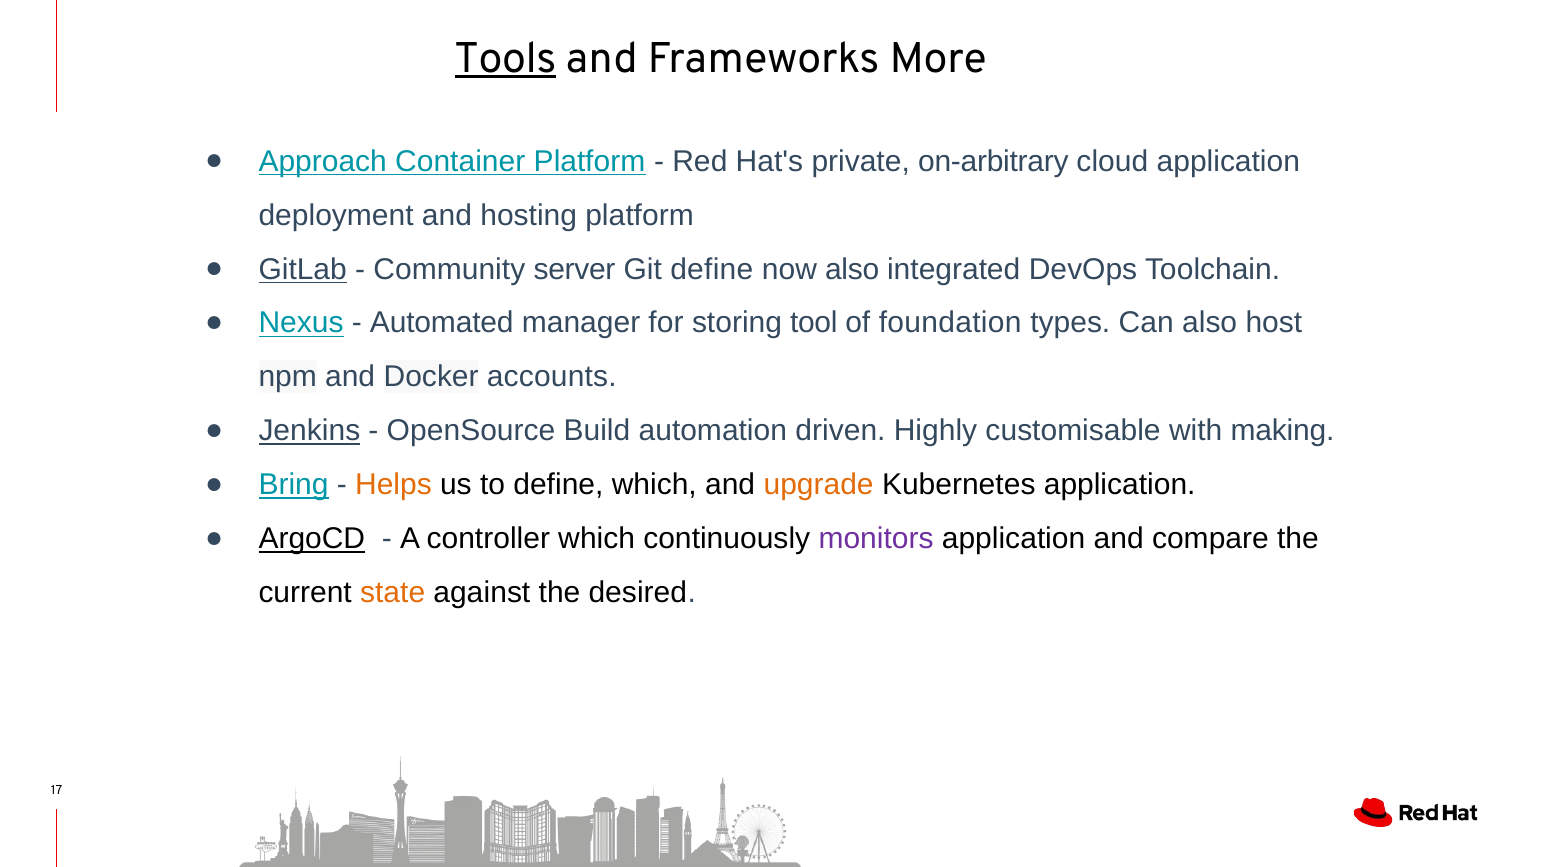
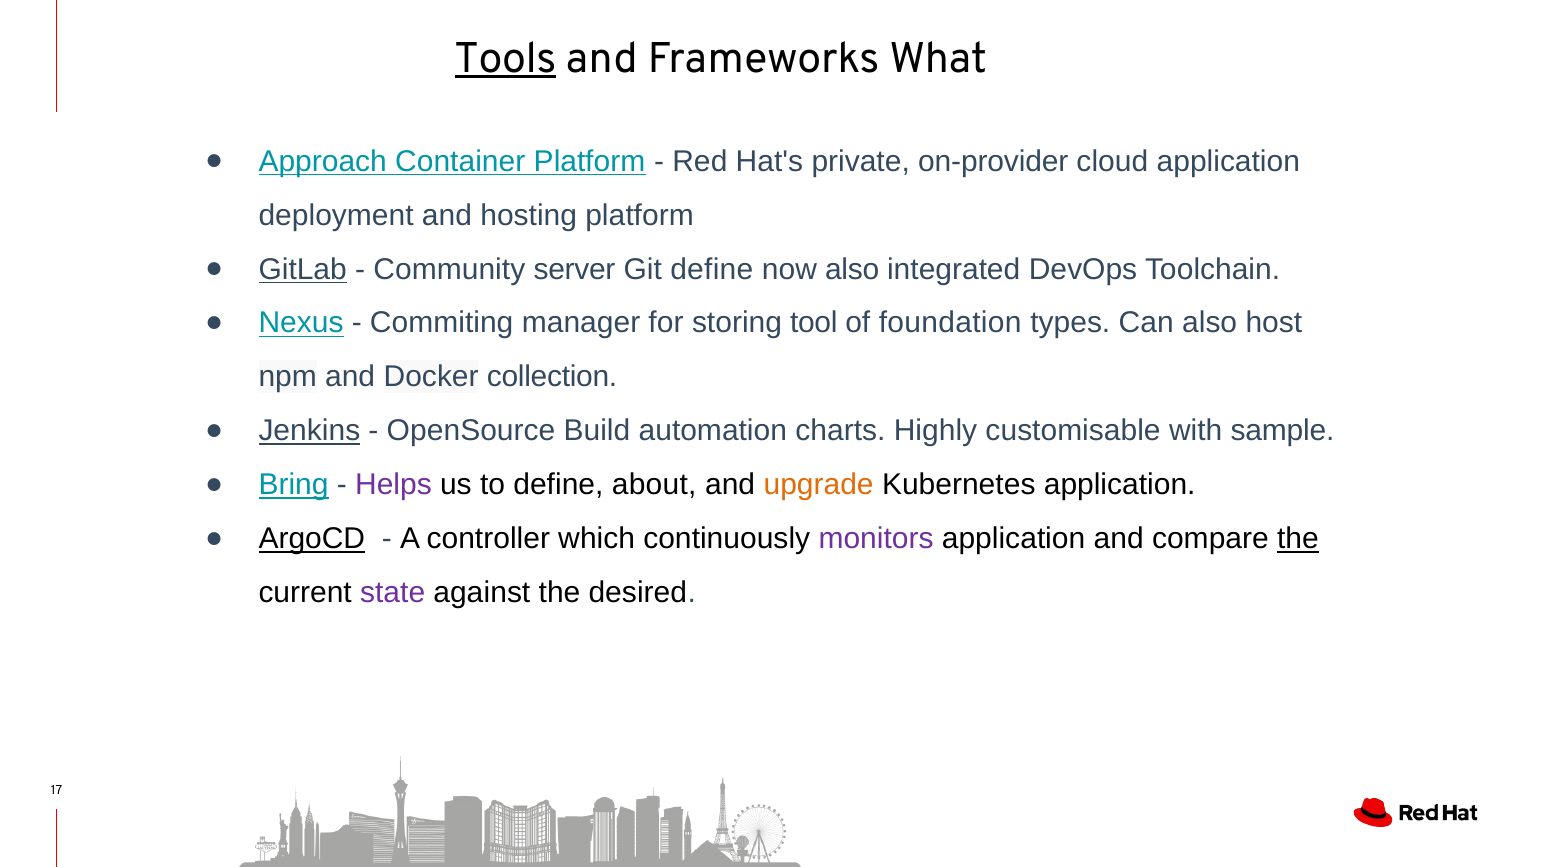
More: More -> What
on-arbitrary: on-arbitrary -> on-provider
Automated: Automated -> Commiting
accounts: accounts -> collection
driven: driven -> charts
making: making -> sample
Helps colour: orange -> purple
define which: which -> about
the at (1298, 539) underline: none -> present
state colour: orange -> purple
